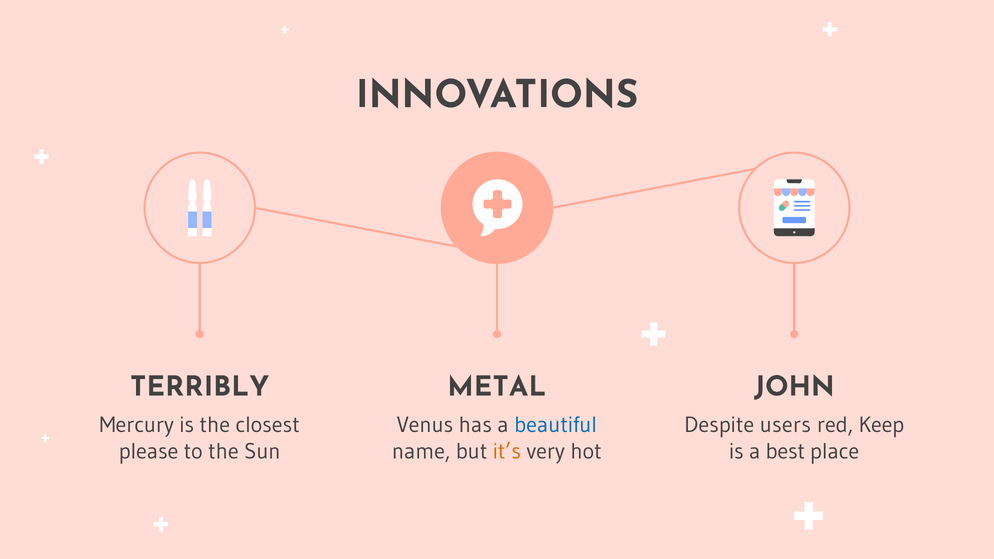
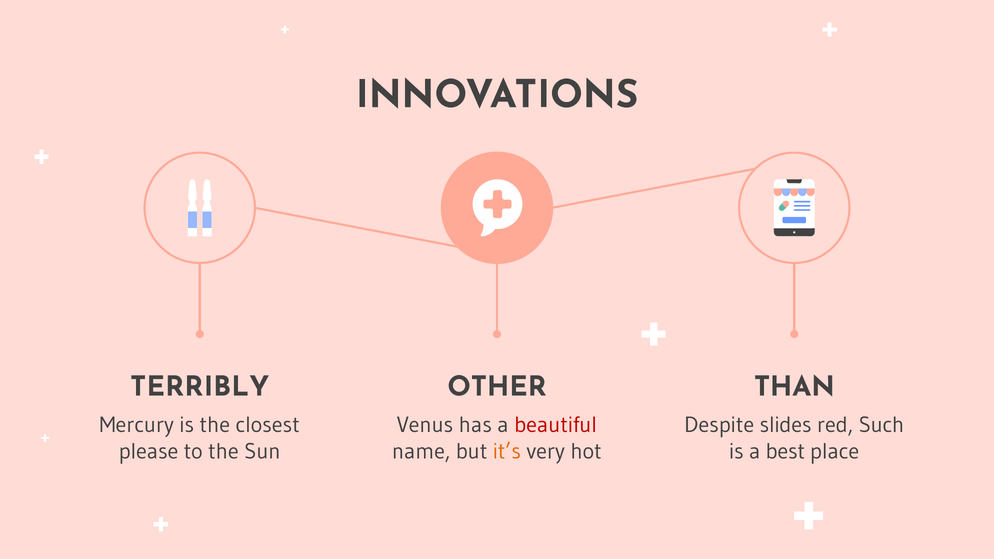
METAL: METAL -> OTHER
JOHN: JOHN -> THAN
beautiful colour: blue -> red
users: users -> slides
Keep: Keep -> Such
